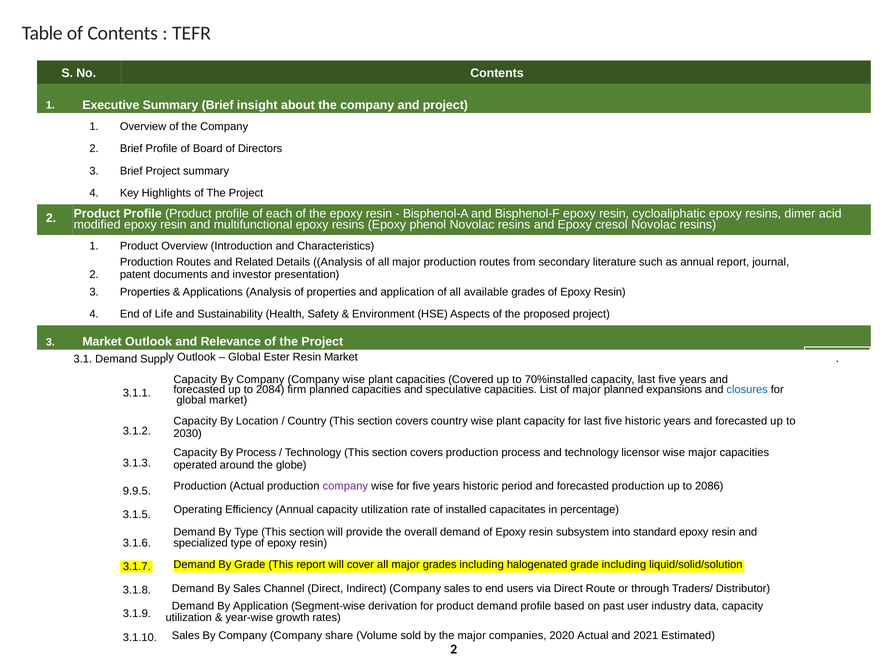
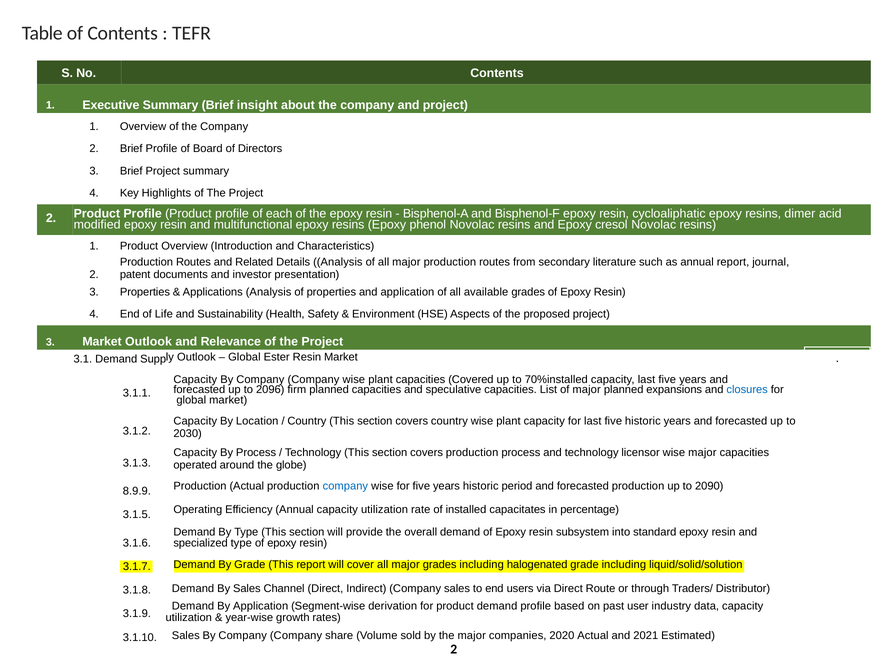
2084: 2084 -> 2096
company at (345, 486) colour: purple -> blue
2086: 2086 -> 2090
9.9.5: 9.9.5 -> 8.9.9
